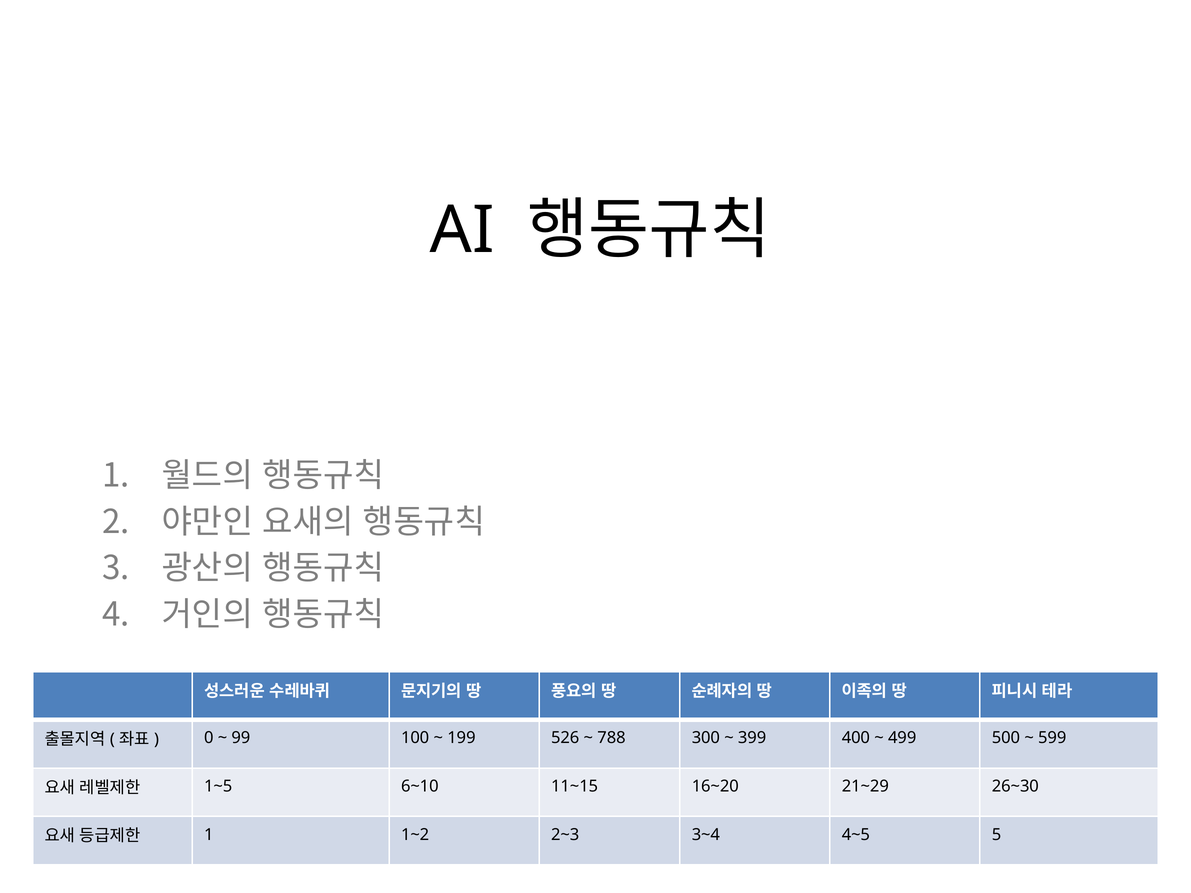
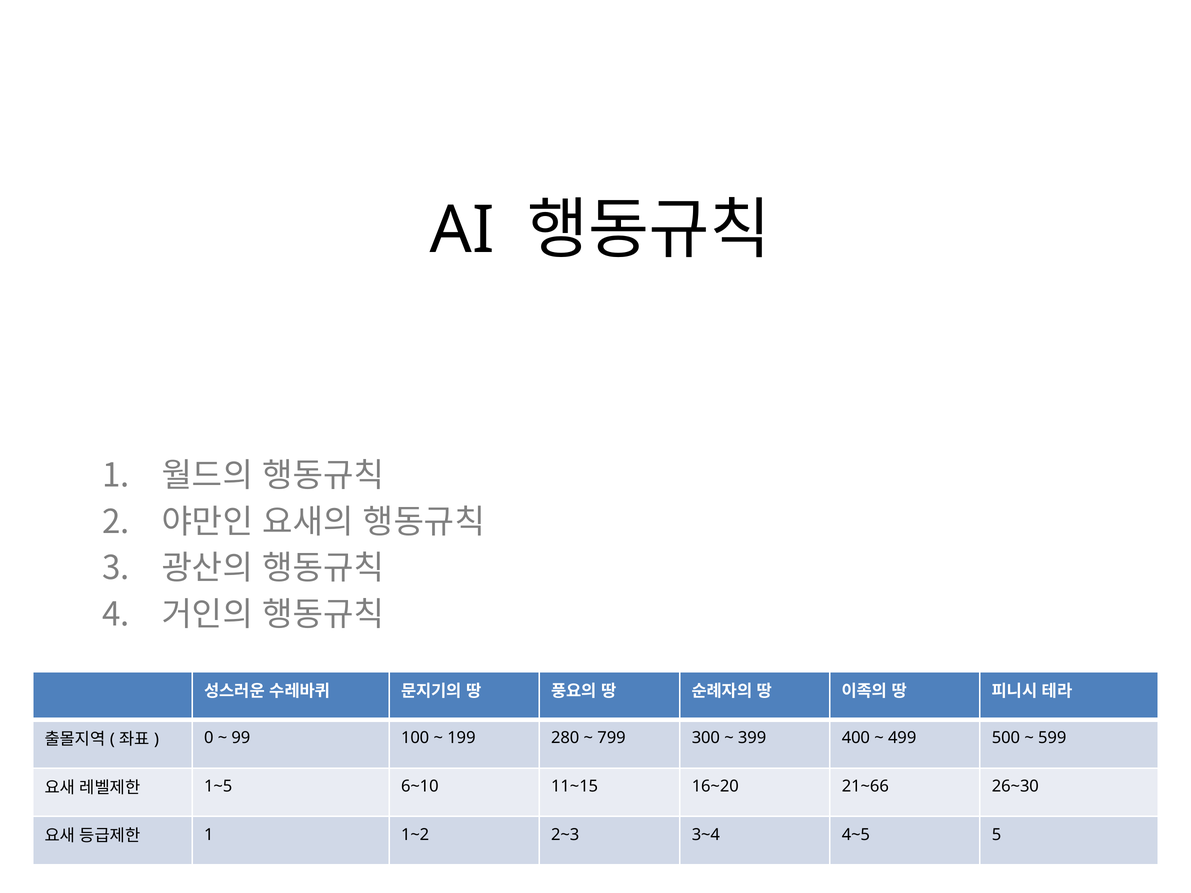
526: 526 -> 280
788: 788 -> 799
21~29: 21~29 -> 21~66
